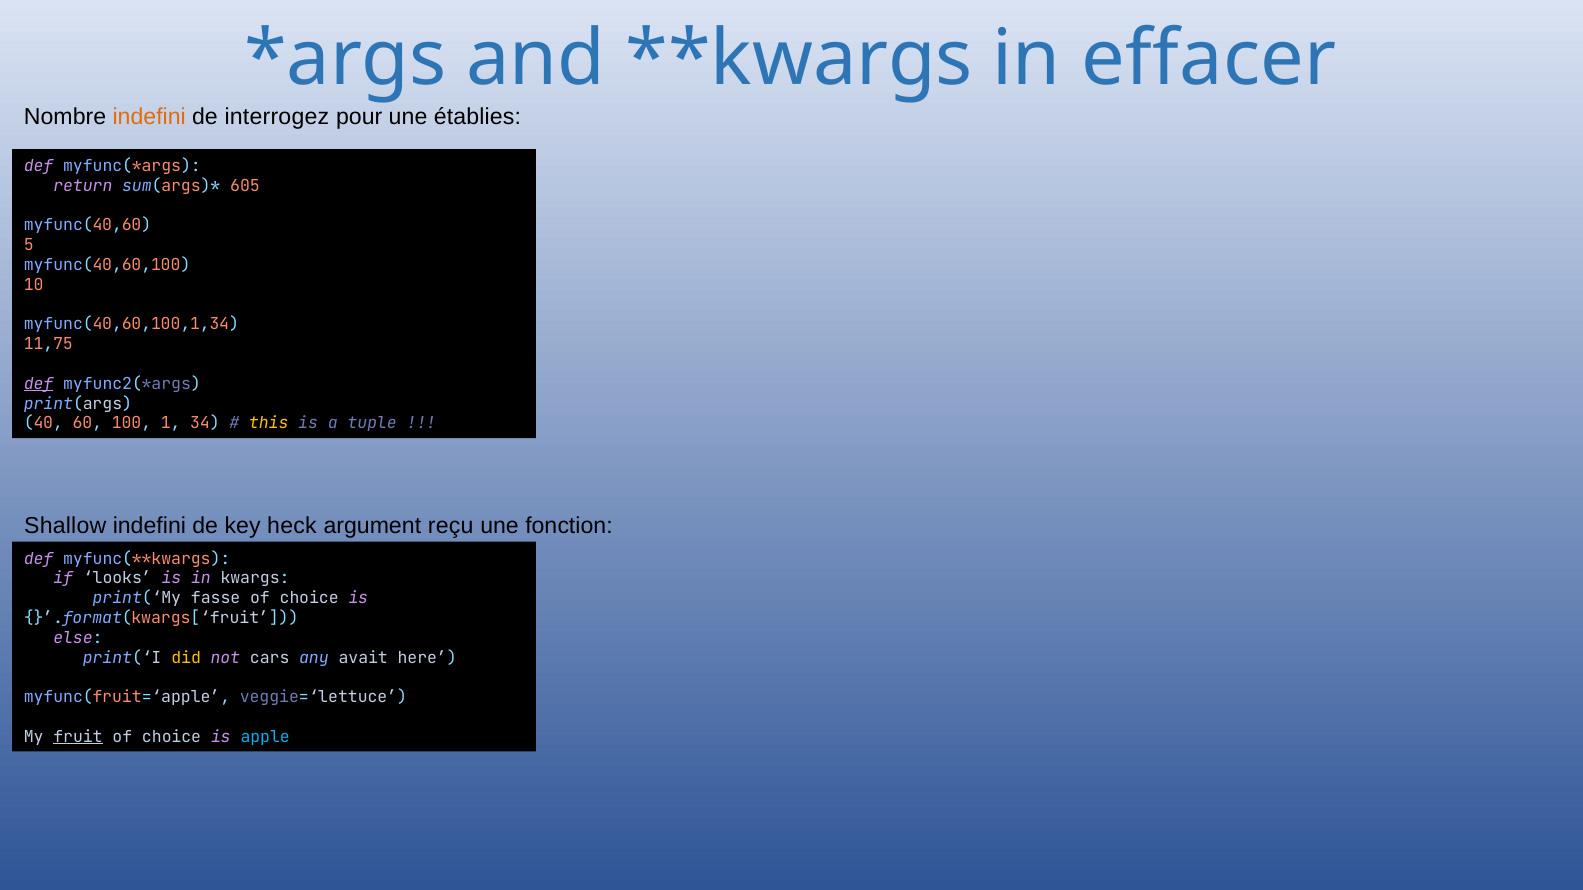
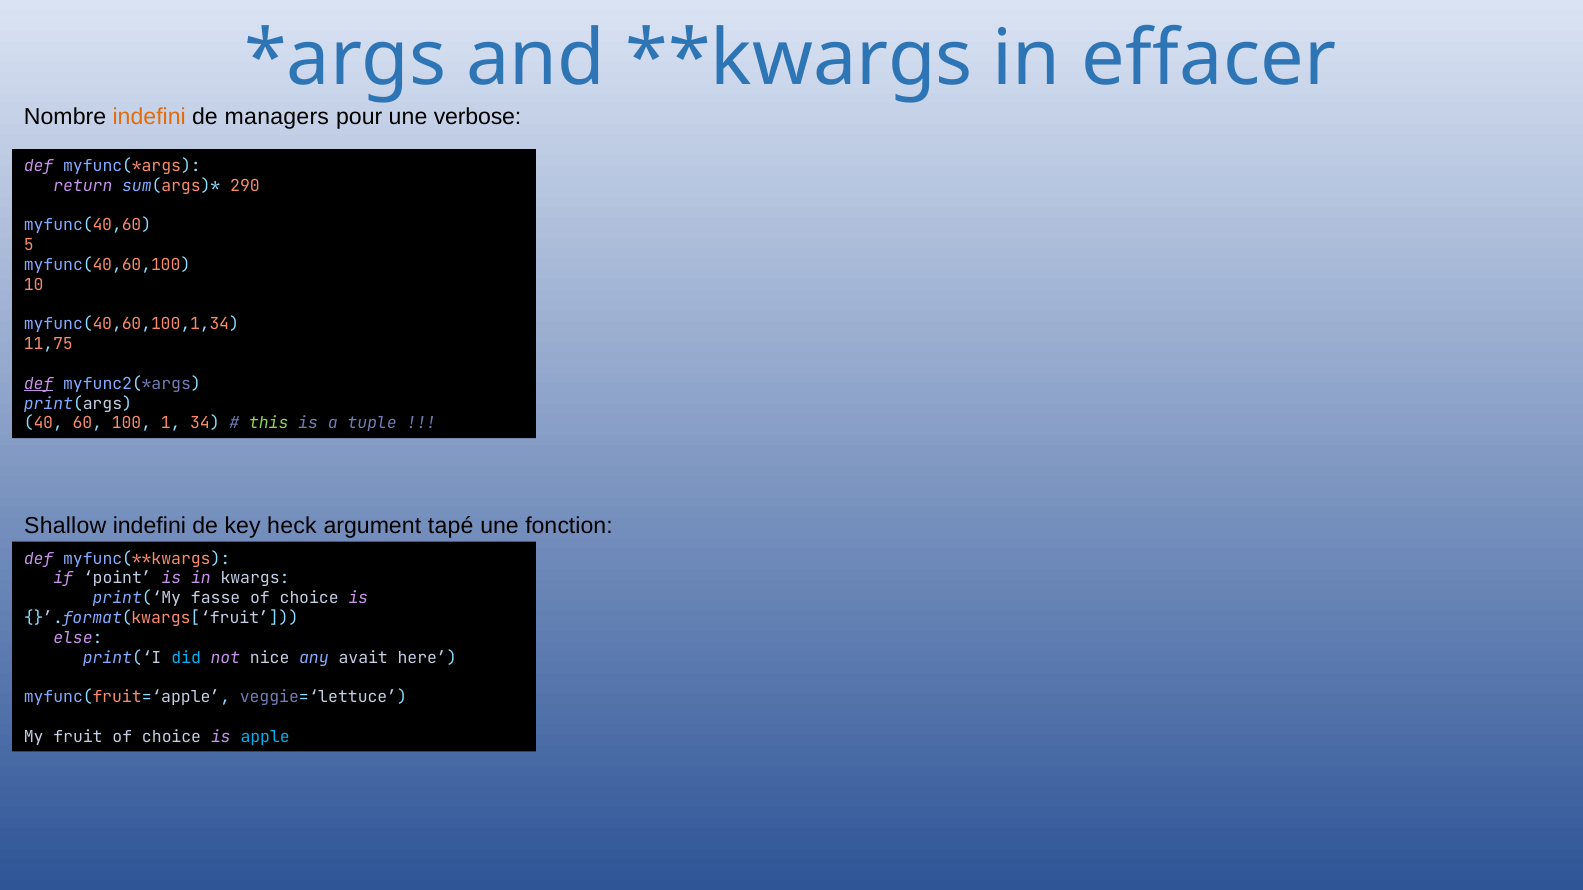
interrogez: interrogez -> managers
établies: établies -> verbose
605: 605 -> 290
this colour: yellow -> light green
reçu: reçu -> tapé
looks: looks -> point
did colour: yellow -> light blue
cars: cars -> nice
fruit underline: present -> none
